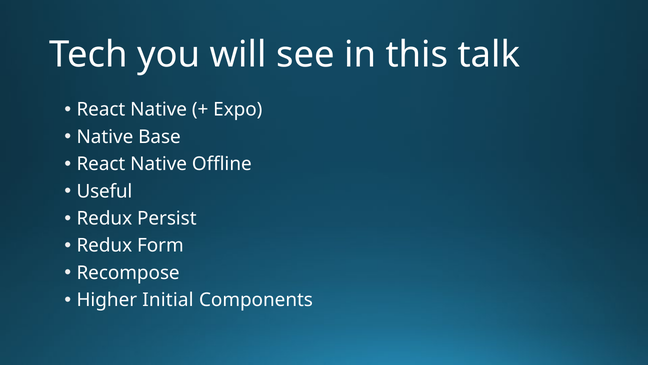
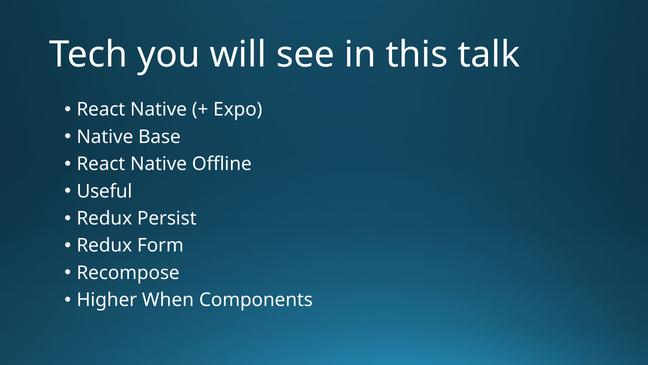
Initial: Initial -> When
